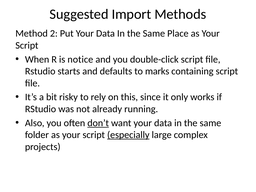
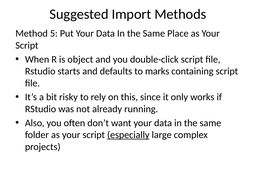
2: 2 -> 5
notice: notice -> object
don’t underline: present -> none
